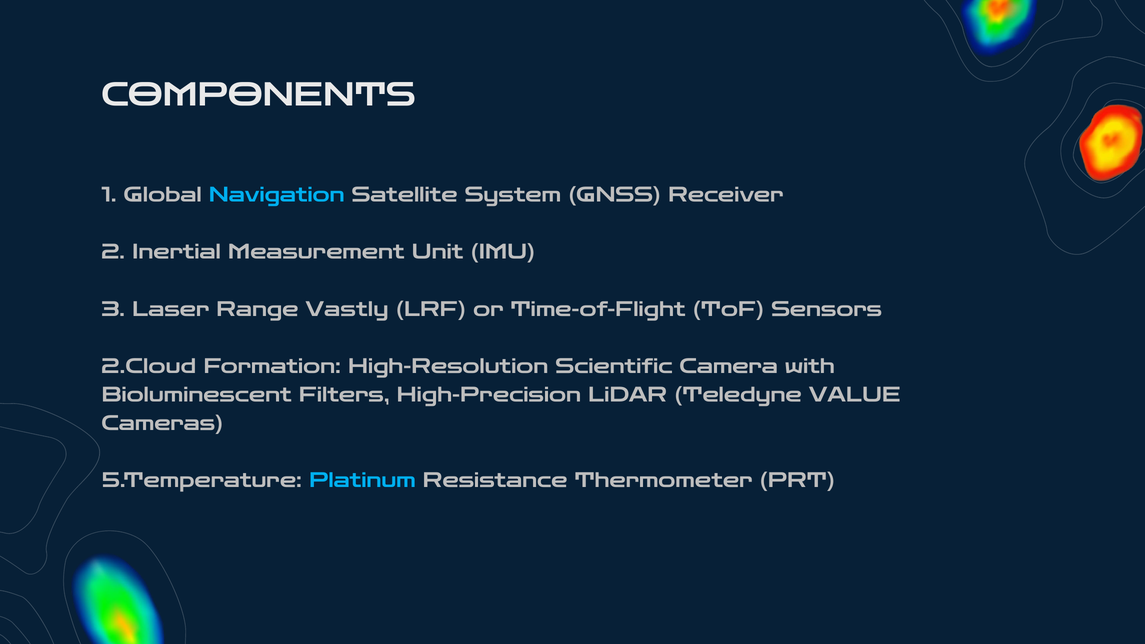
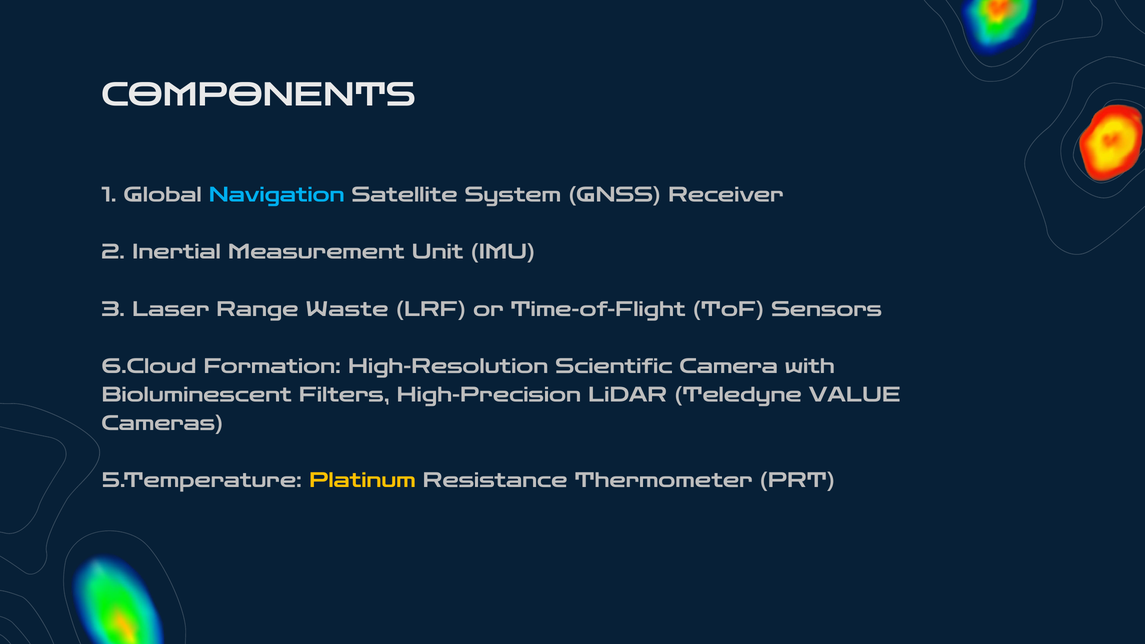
Vastly: Vastly -> Waste
2.Cloud: 2.Cloud -> 6.Cloud
Platinum colour: light blue -> yellow
